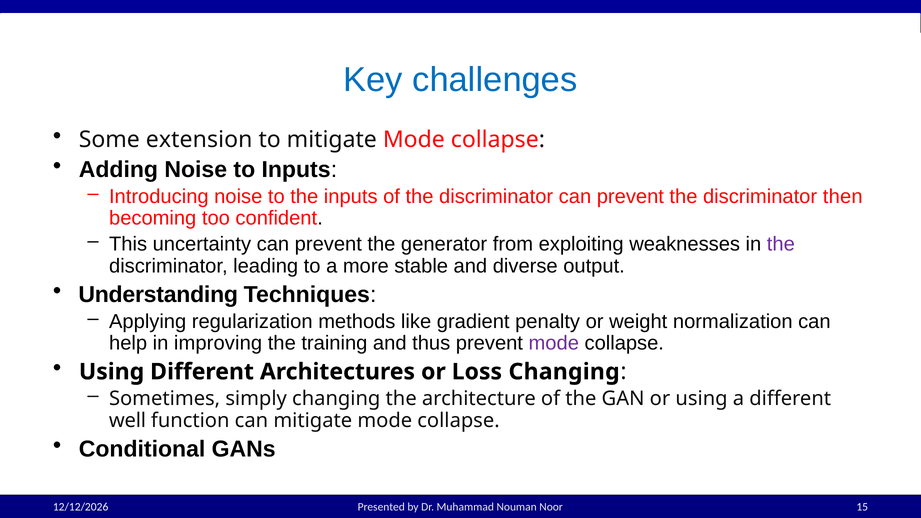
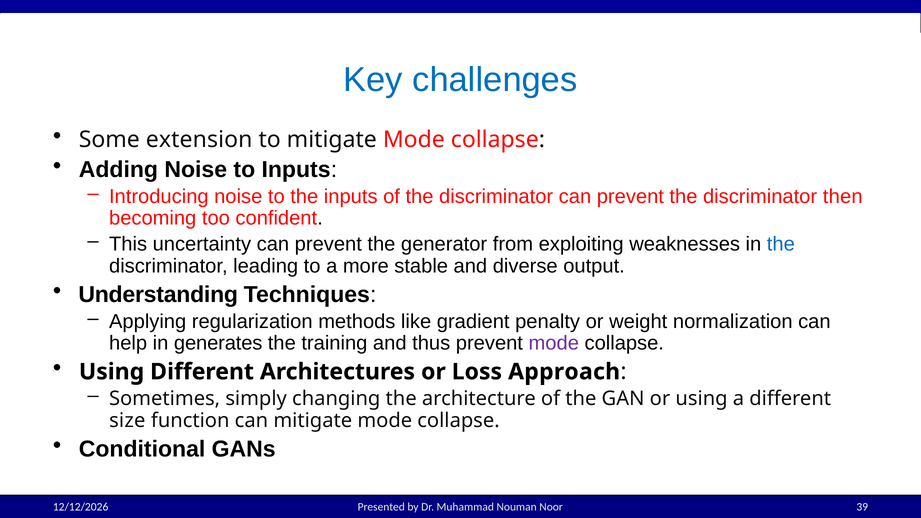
the at (781, 244) colour: purple -> blue
improving: improving -> generates
Loss Changing: Changing -> Approach
well: well -> size
15: 15 -> 39
